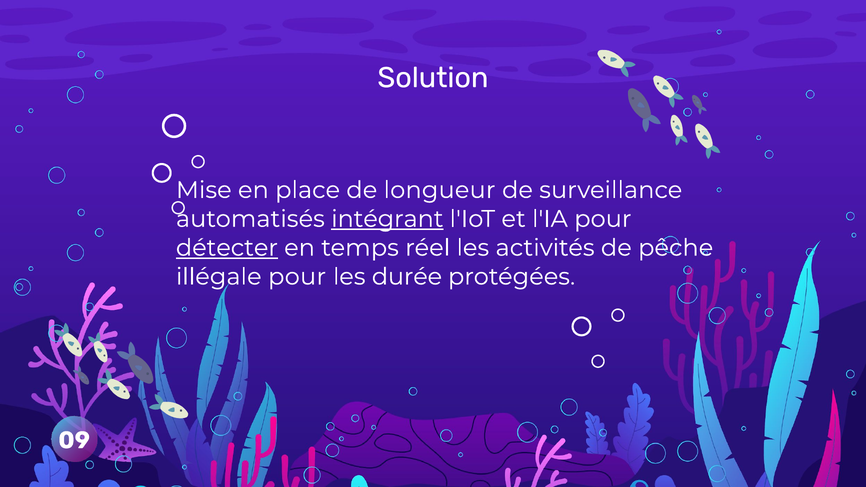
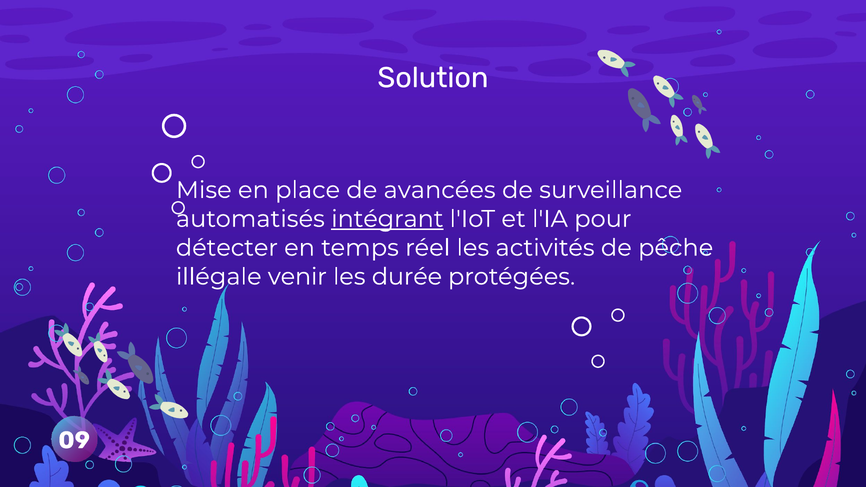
longueur: longueur -> avancées
détecter underline: present -> none
illégale pour: pour -> venir
